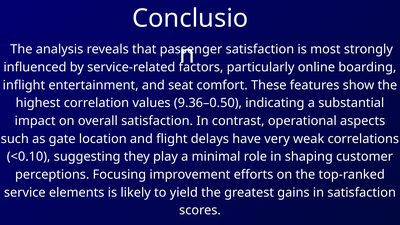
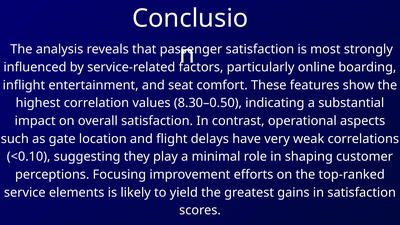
9.36–0.50: 9.36–0.50 -> 8.30–0.50
